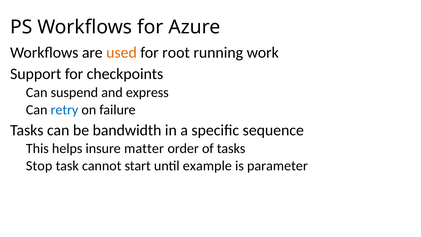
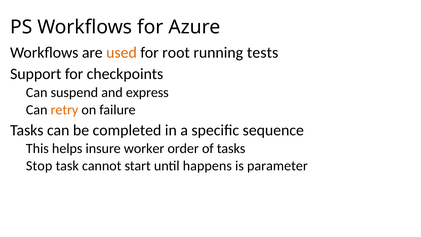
work: work -> tests
retry colour: blue -> orange
bandwidth: bandwidth -> completed
matter: matter -> worker
example: example -> happens
